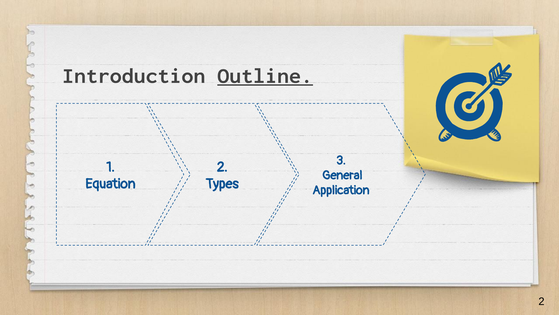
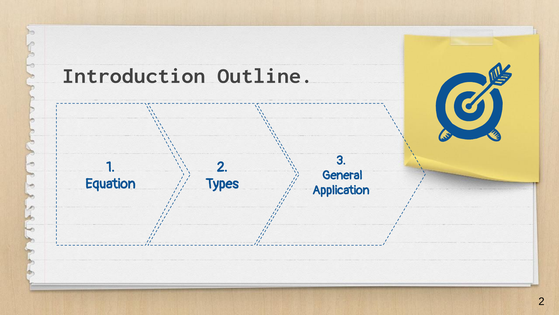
Outline underline: present -> none
